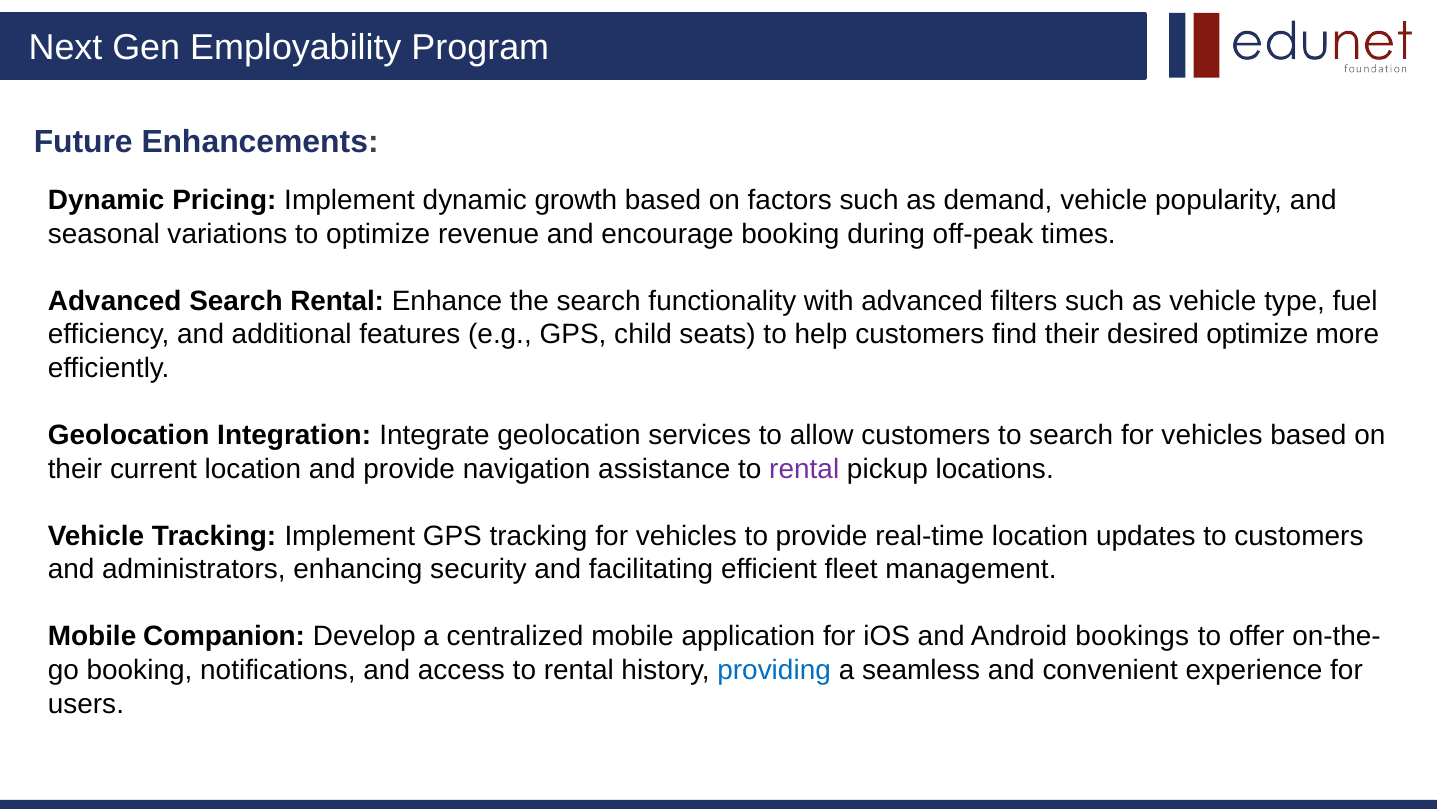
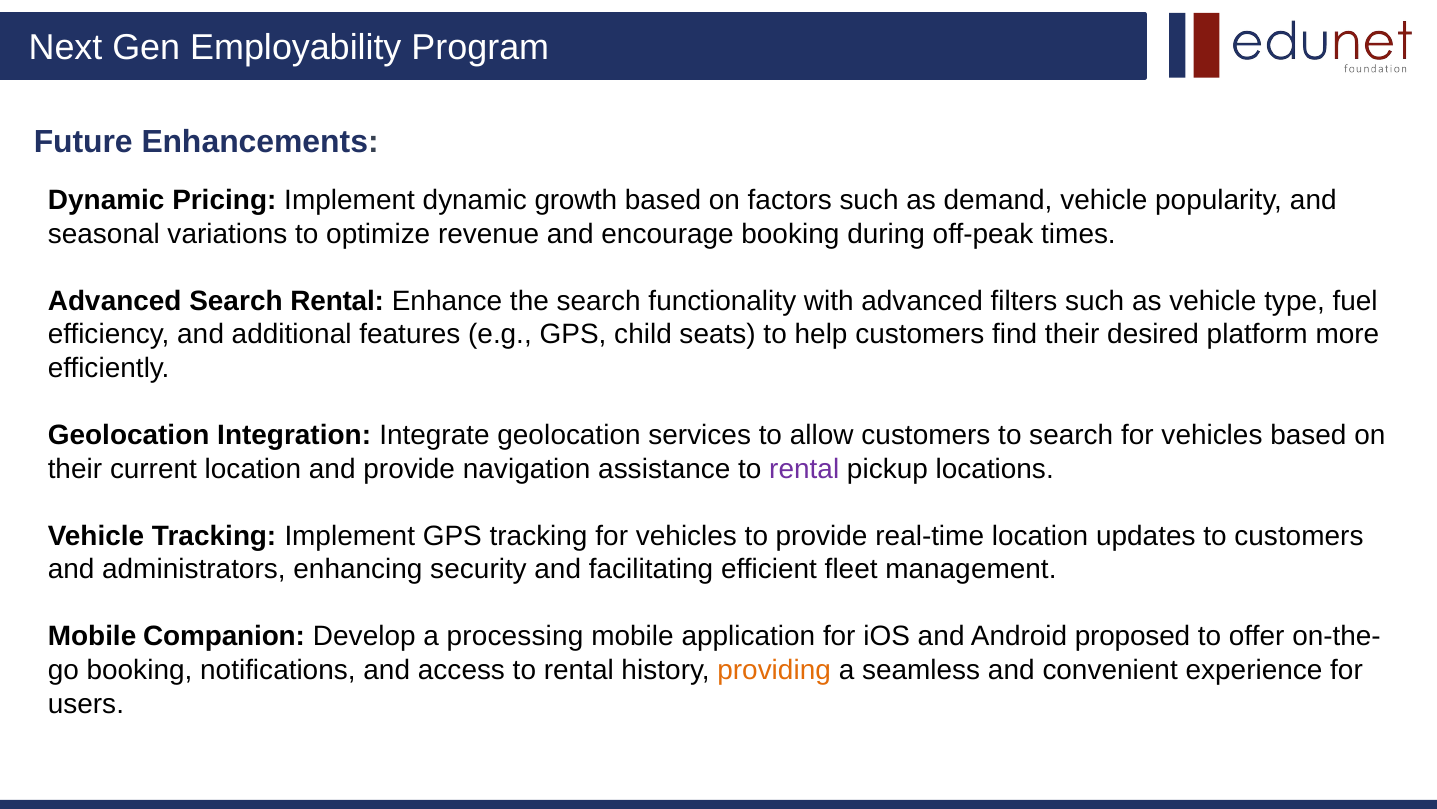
desired optimize: optimize -> platform
centralized: centralized -> processing
bookings: bookings -> proposed
providing colour: blue -> orange
